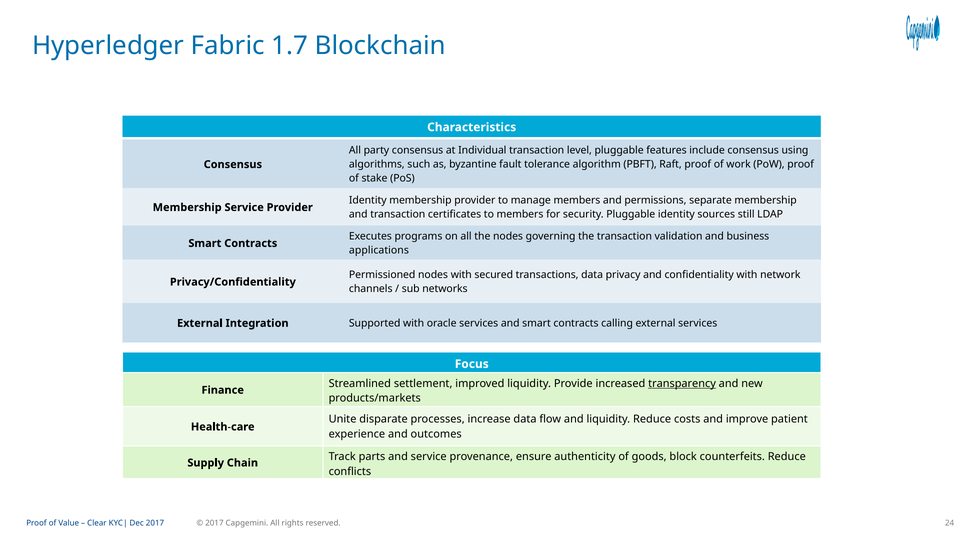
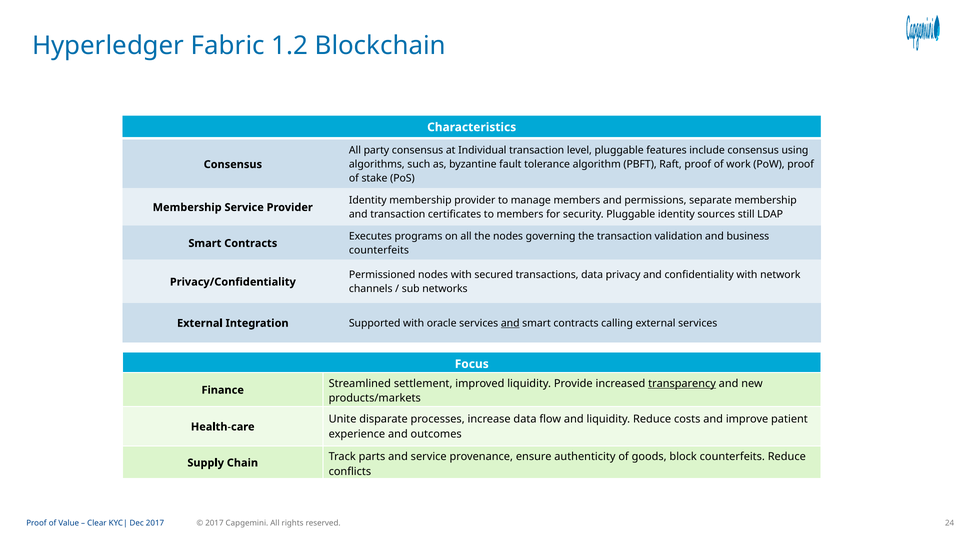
1.7: 1.7 -> 1.2
applications at (379, 251): applications -> counterfeits
and at (510, 323) underline: none -> present
